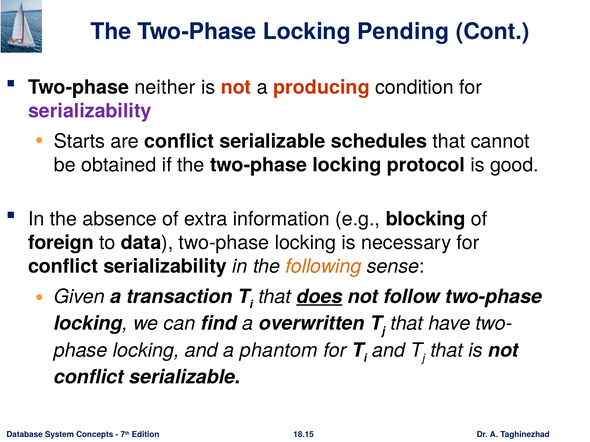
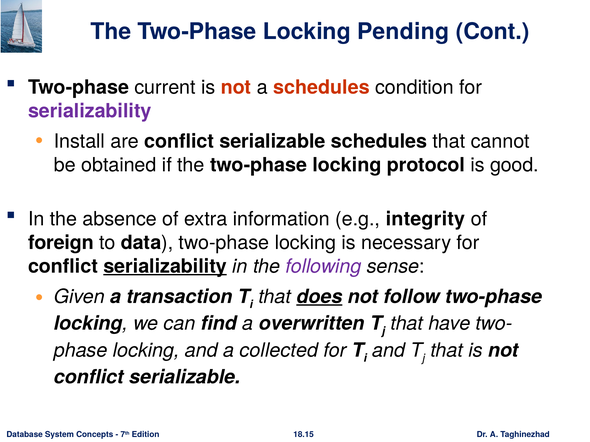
neither: neither -> current
a producing: producing -> schedules
Starts: Starts -> Install
blocking: blocking -> integrity
serializability at (165, 266) underline: none -> present
following colour: orange -> purple
phantom: phantom -> collected
